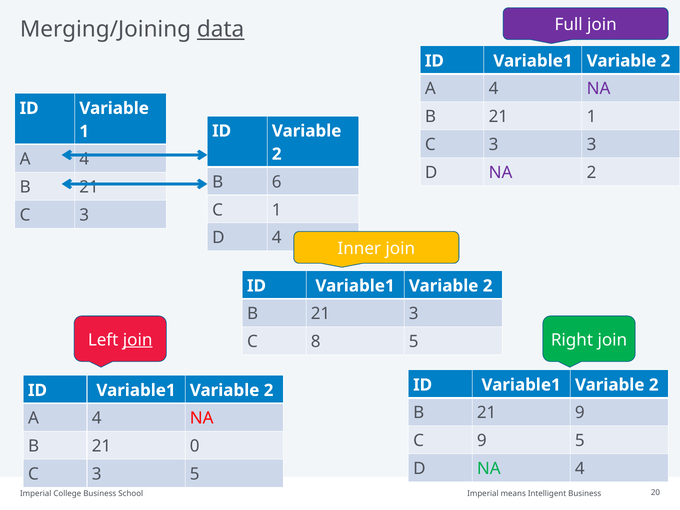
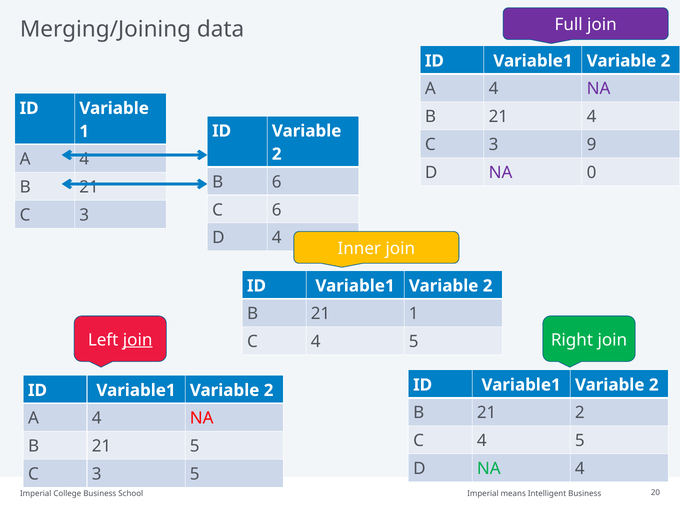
data underline: present -> none
21 1: 1 -> 4
3 3: 3 -> 9
NA 2: 2 -> 0
C 1: 1 -> 6
21 3: 3 -> 1
8 at (316, 342): 8 -> 4
21 9: 9 -> 2
9 at (482, 441): 9 -> 4
21 0: 0 -> 5
